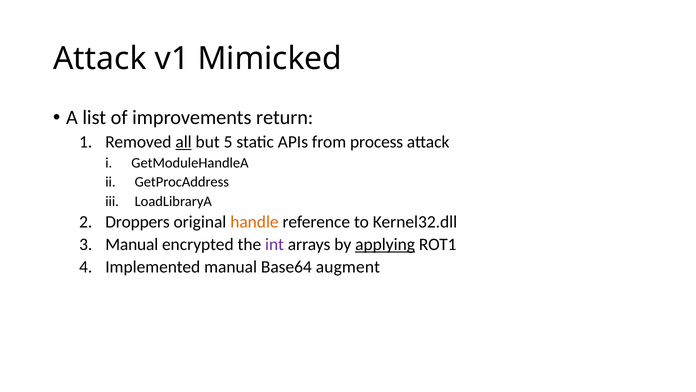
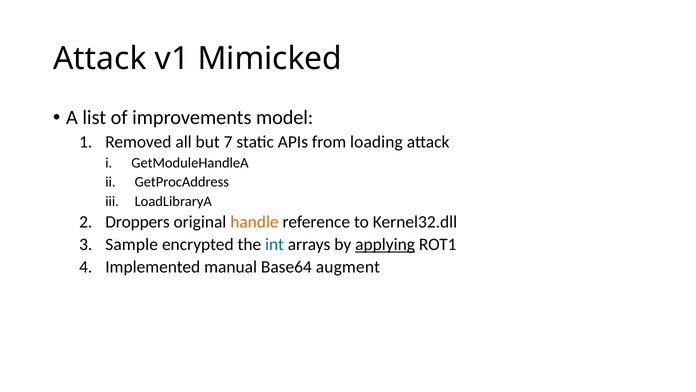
return: return -> model
all underline: present -> none
5: 5 -> 7
process: process -> loading
3 Manual: Manual -> Sample
int colour: purple -> blue
